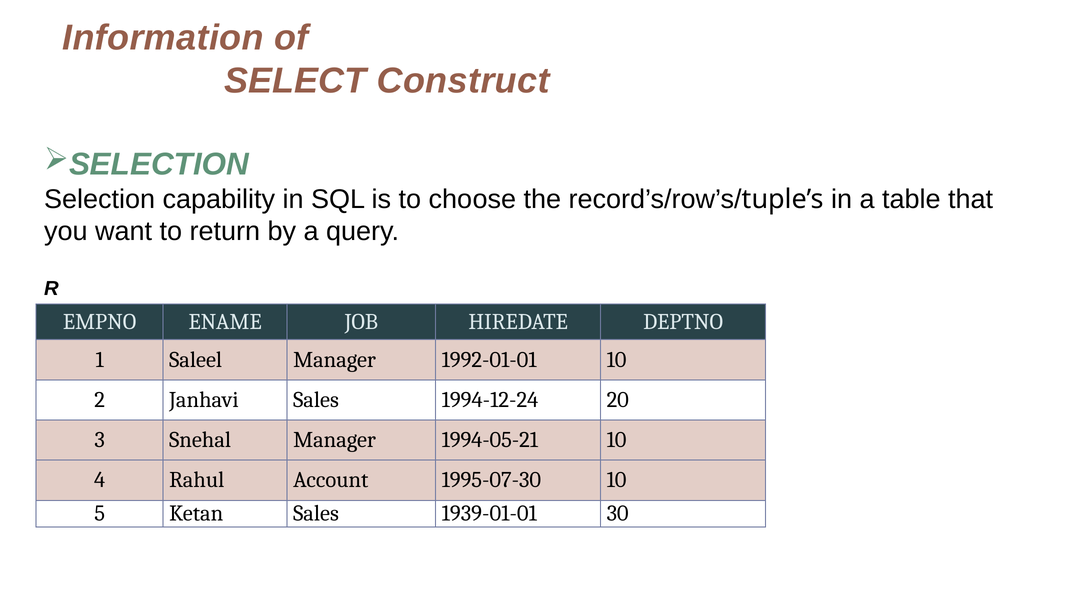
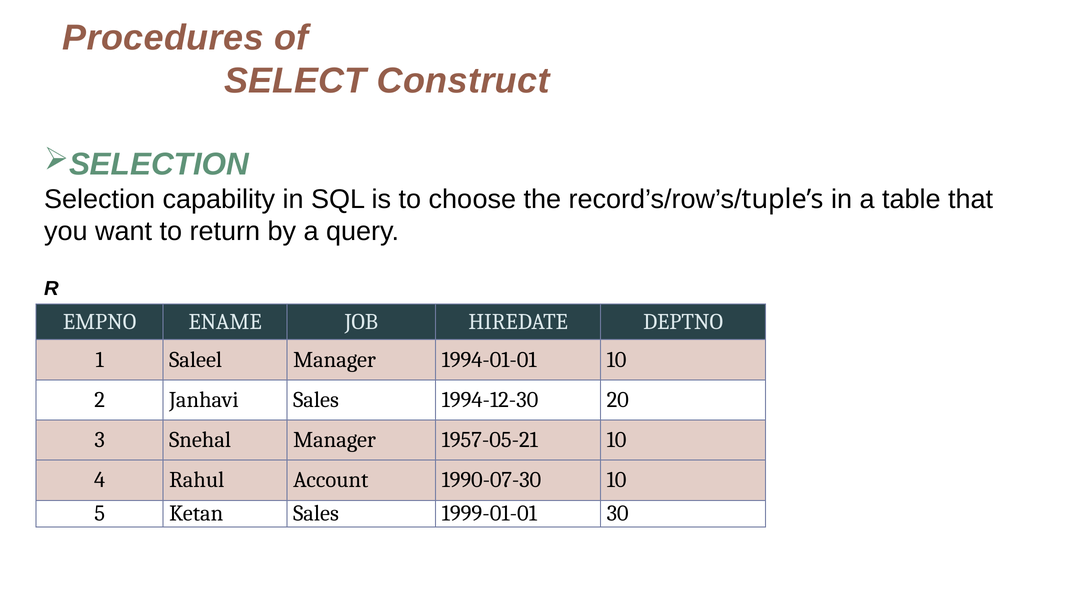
Information: Information -> Procedures
1992-01-01: 1992-01-01 -> 1994-01-01
1994-12-24: 1994-12-24 -> 1994-12-30
1994-05-21: 1994-05-21 -> 1957-05-21
1995-07-30: 1995-07-30 -> 1990-07-30
1939-01-01: 1939-01-01 -> 1999-01-01
